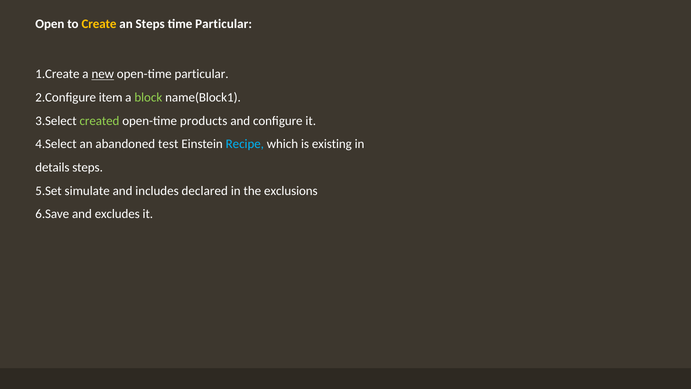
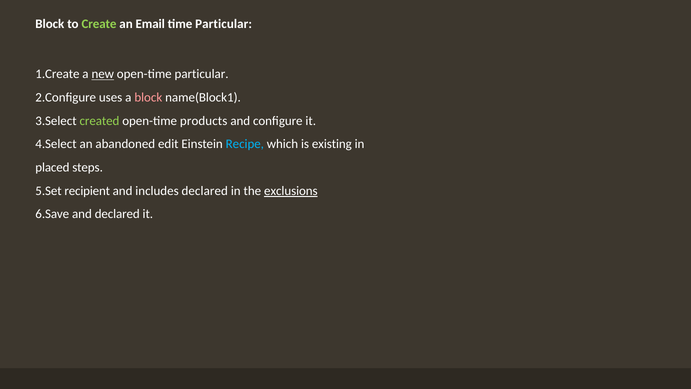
Open at (50, 24): Open -> Block
Create colour: yellow -> light green
an Steps: Steps -> Email
item: item -> uses
block at (148, 97) colour: light green -> pink
test: test -> edit
details: details -> placed
simulate: simulate -> recipient
exclusions underline: none -> present
and excludes: excludes -> declared
